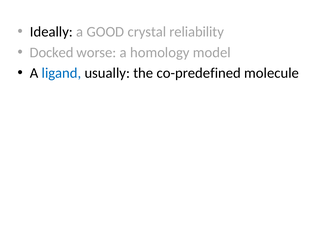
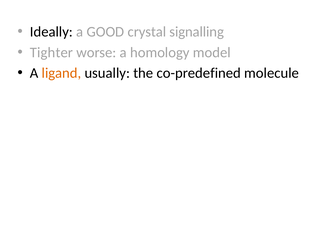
reliability: reliability -> signalling
Docked: Docked -> Tighter
ligand colour: blue -> orange
